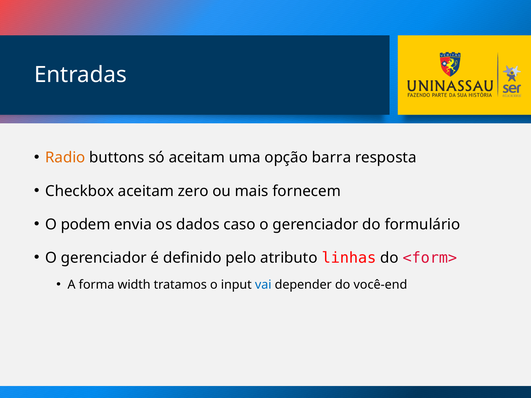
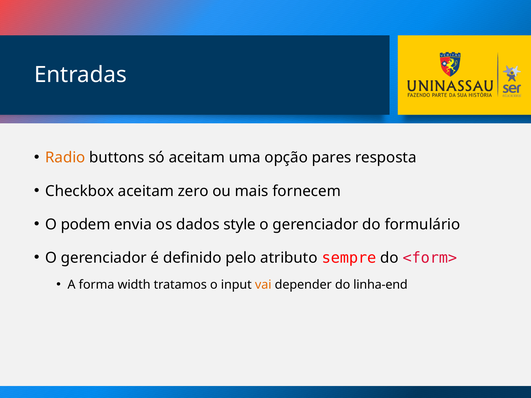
barra: barra -> pares
caso: caso -> style
linhas: linhas -> sempre
vai colour: blue -> orange
você-end: você-end -> linha-end
